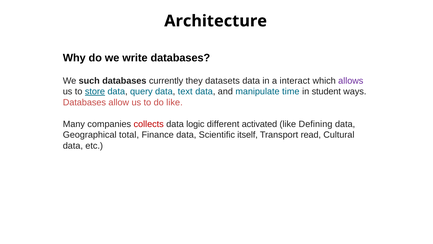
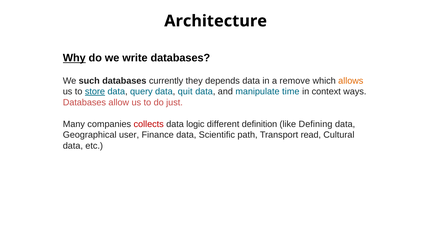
Why underline: none -> present
datasets: datasets -> depends
interact: interact -> remove
allows colour: purple -> orange
text: text -> quit
student: student -> context
do like: like -> just
activated: activated -> definition
total: total -> user
itself: itself -> path
